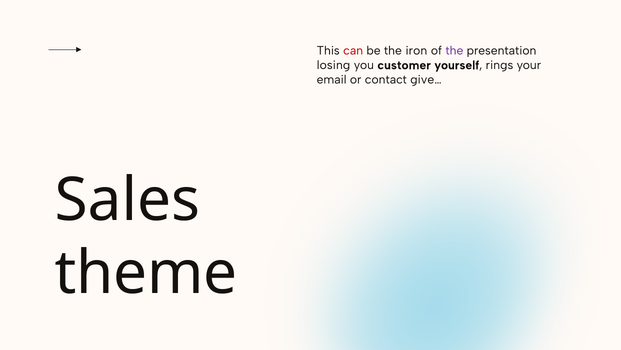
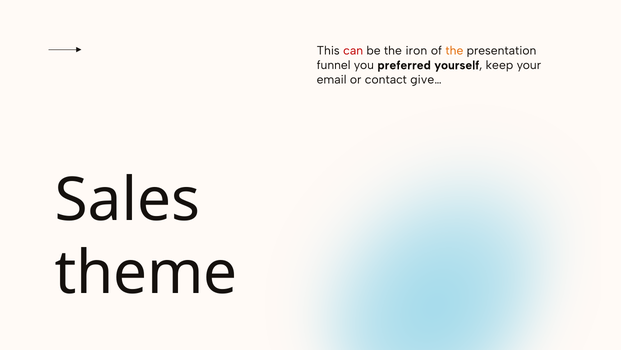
the at (454, 51) colour: purple -> orange
losing: losing -> funnel
customer: customer -> preferred
rings: rings -> keep
